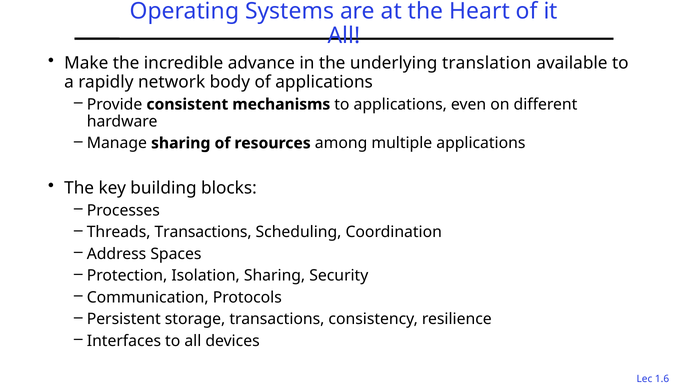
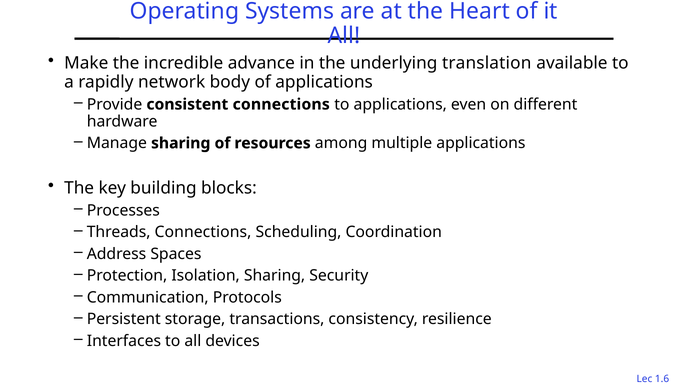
consistent mechanisms: mechanisms -> connections
Threads Transactions: Transactions -> Connections
